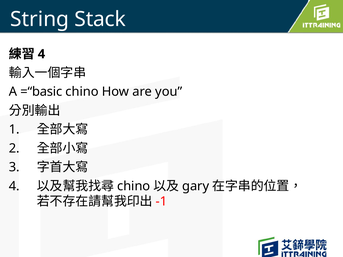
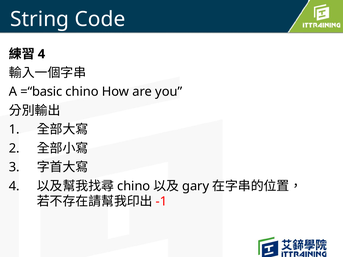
Stack: Stack -> Code
